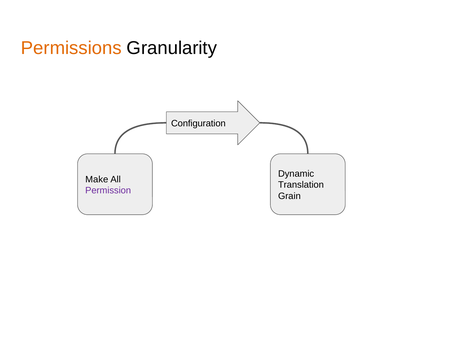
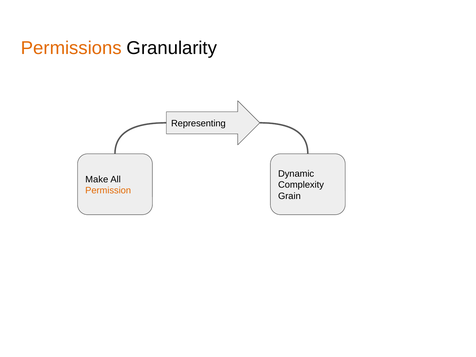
Configuration: Configuration -> Representing
Translation: Translation -> Complexity
Permission colour: purple -> orange
